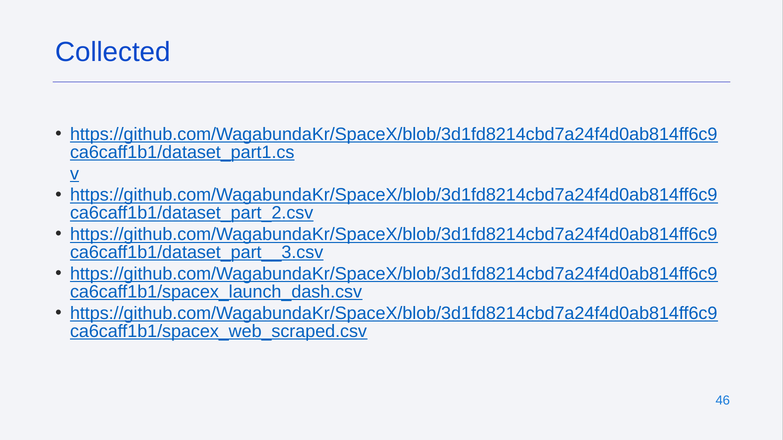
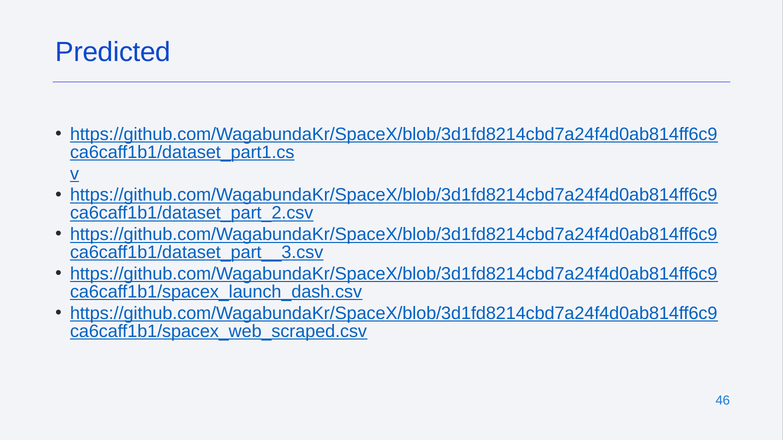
Collected: Collected -> Predicted
